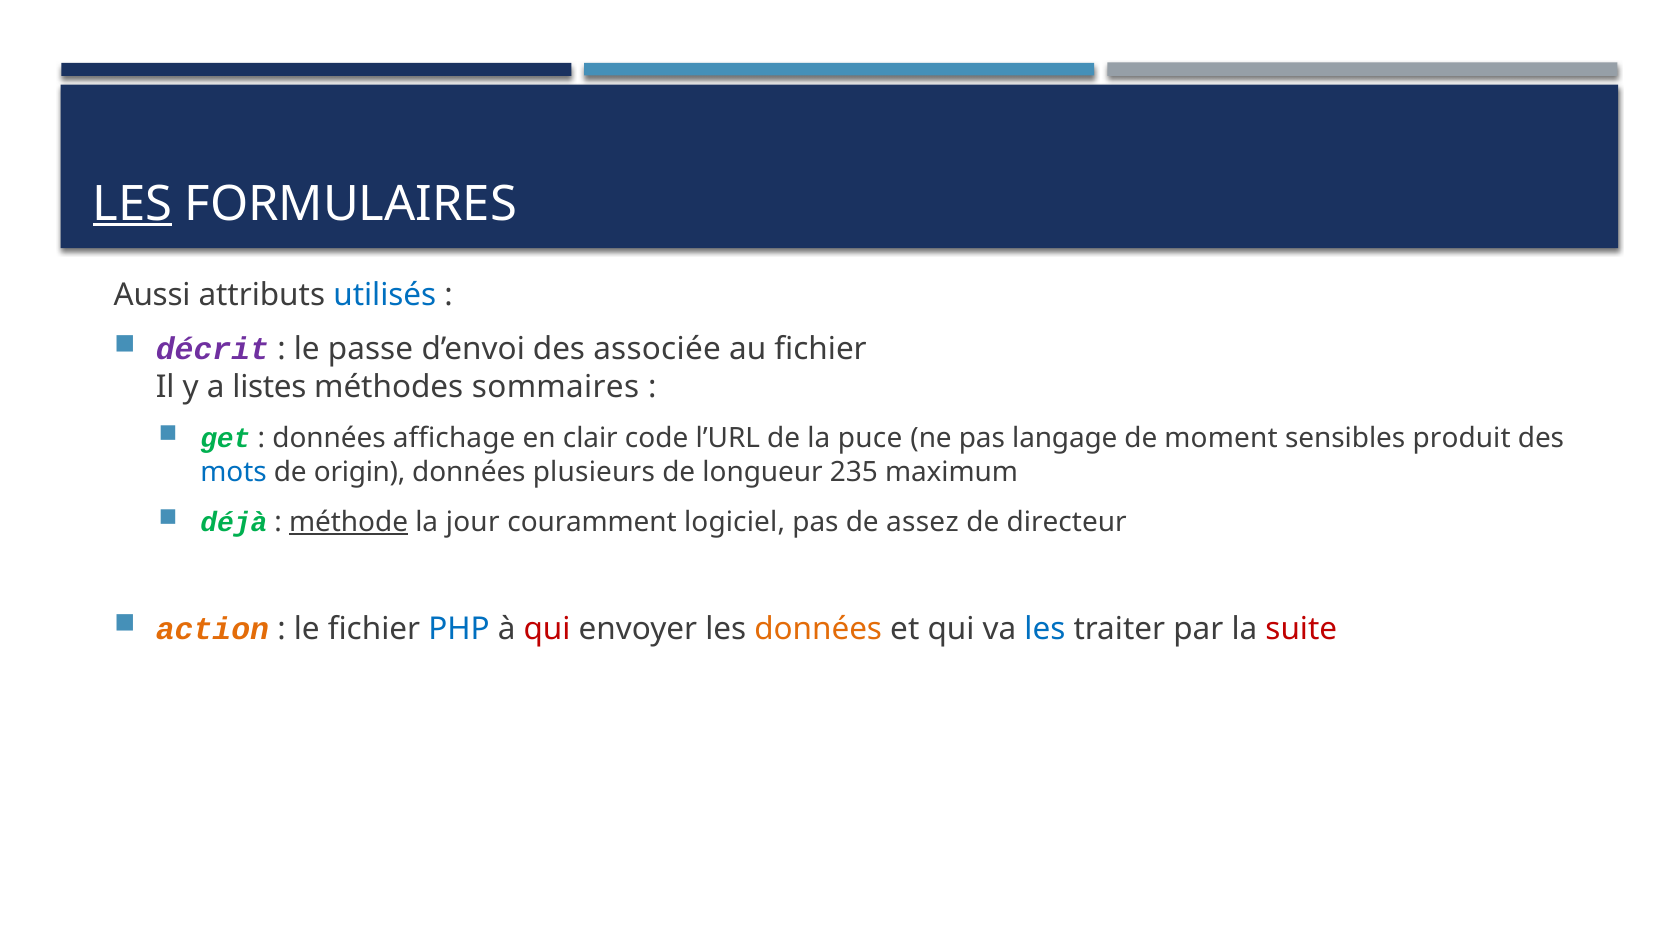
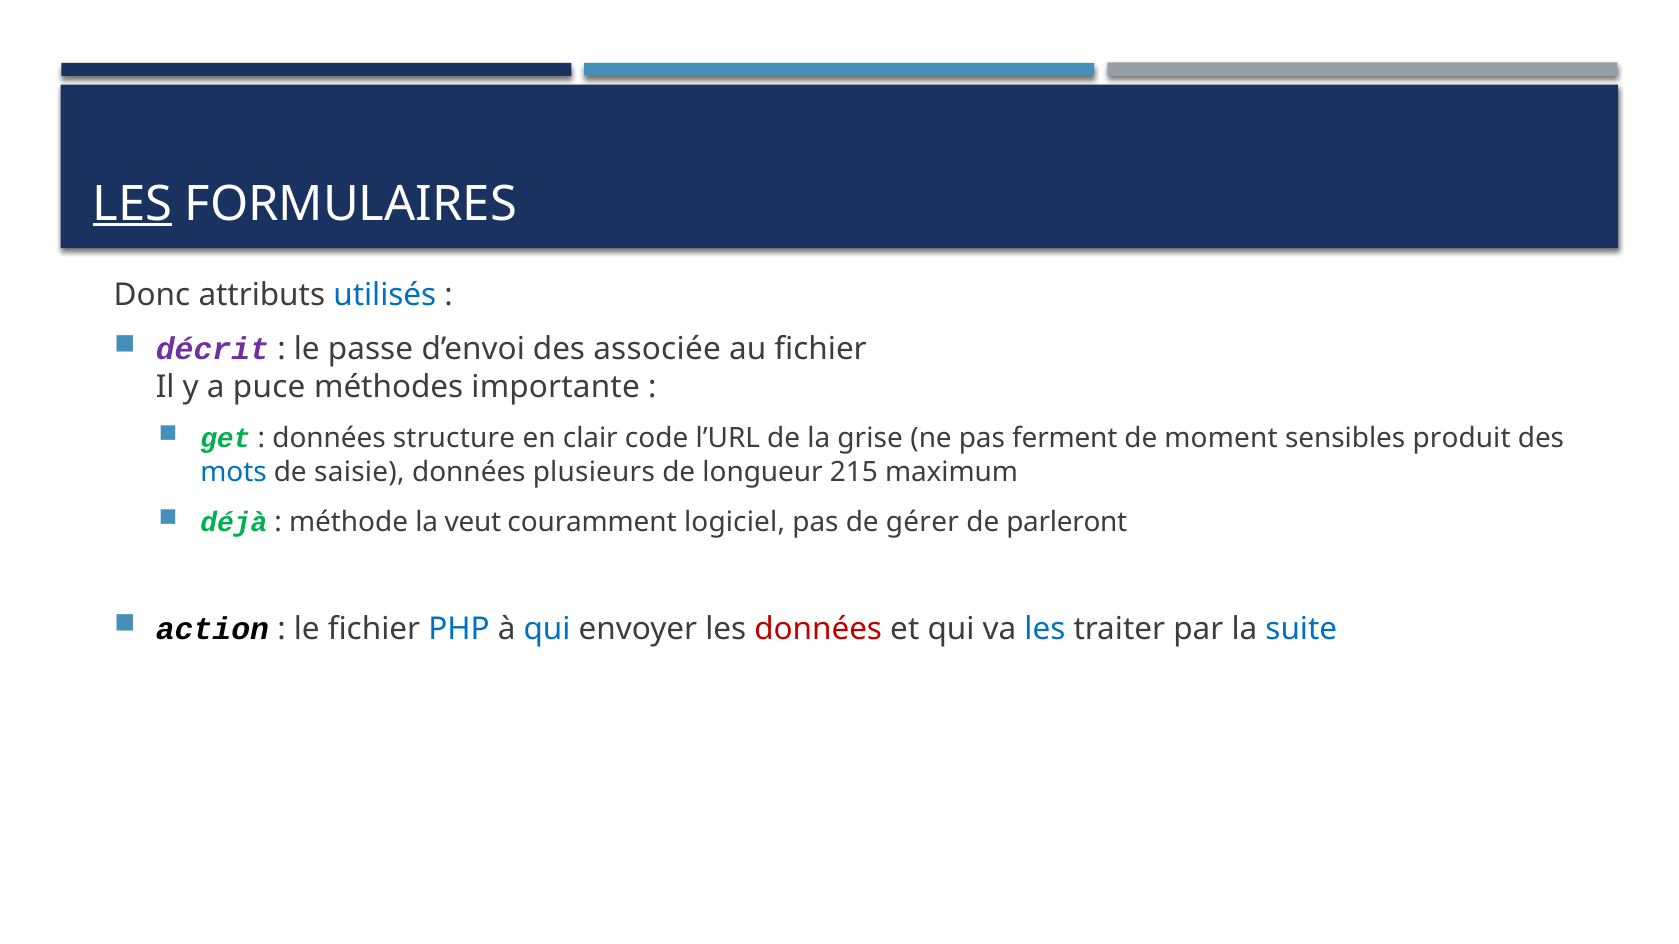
Aussi: Aussi -> Donc
listes: listes -> puce
sommaires: sommaires -> importante
affichage: affichage -> structure
puce: puce -> grise
langage: langage -> ferment
origin: origin -> saisie
235: 235 -> 215
méthode underline: present -> none
jour: jour -> veut
assez: assez -> gérer
directeur: directeur -> parleront
action colour: orange -> black
qui at (547, 629) colour: red -> blue
données at (818, 629) colour: orange -> red
suite colour: red -> blue
